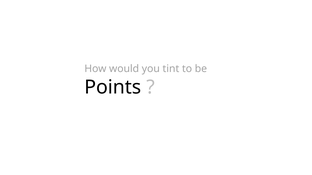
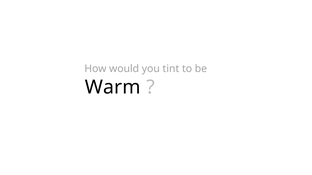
Points: Points -> Warm
